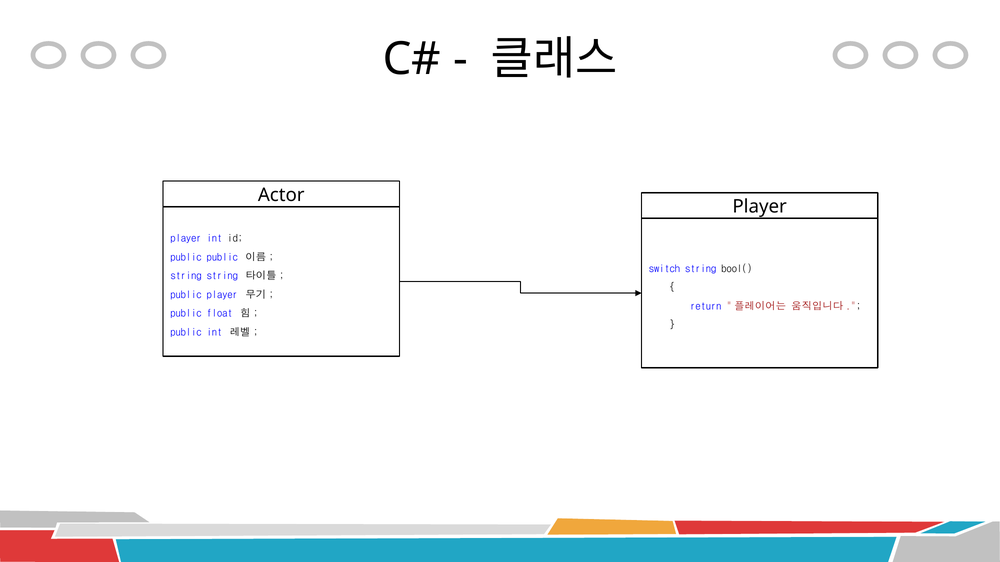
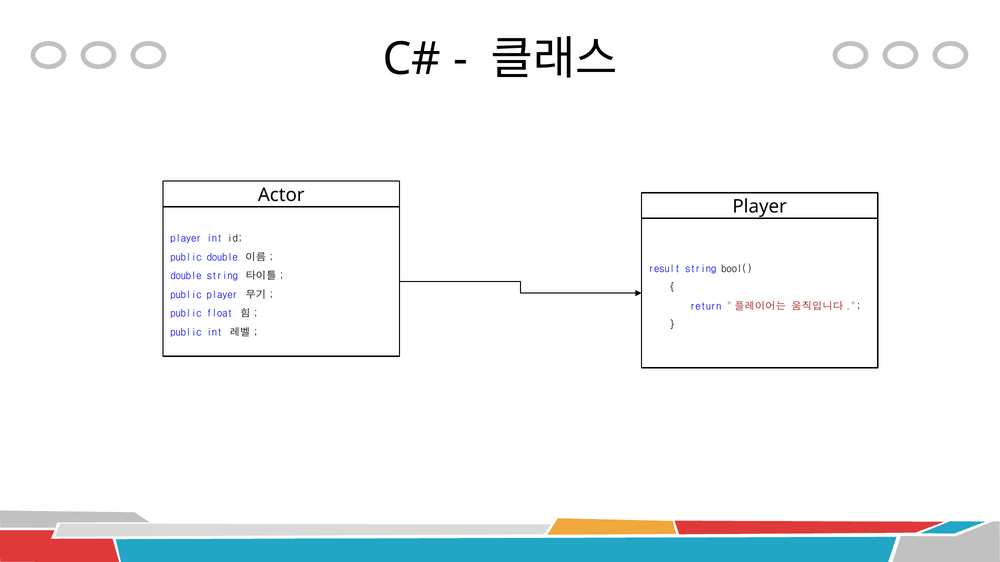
public public: public -> double
switch: switch -> result
string at (186, 276): string -> double
